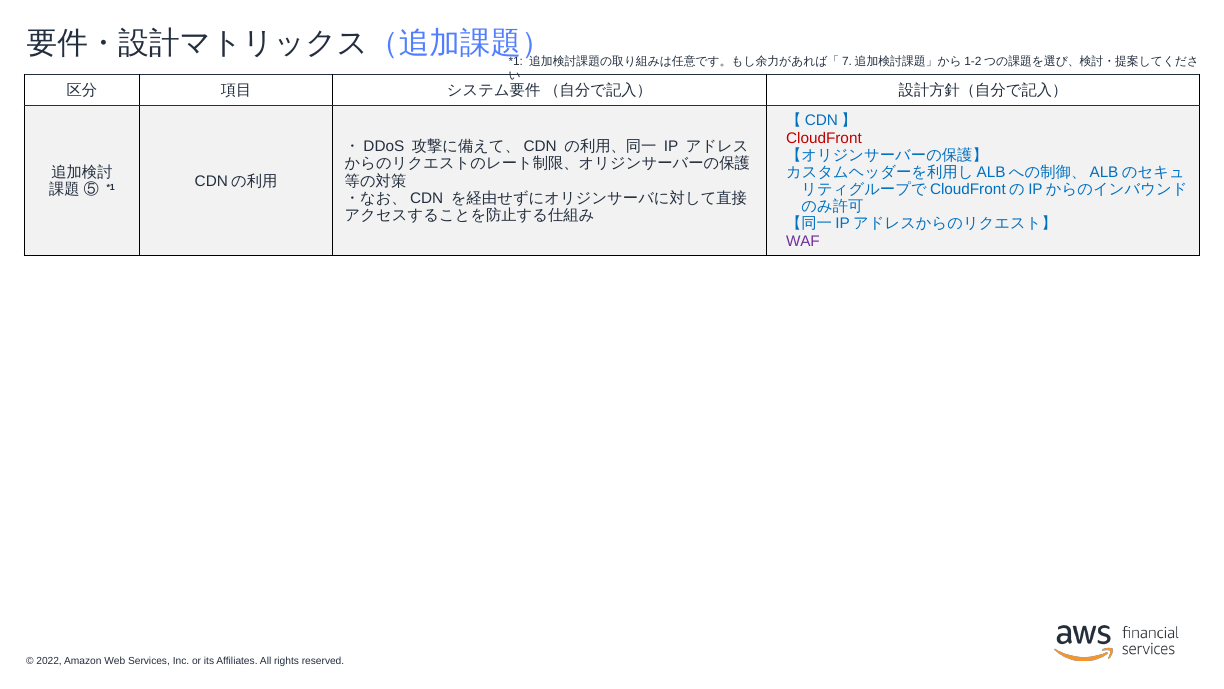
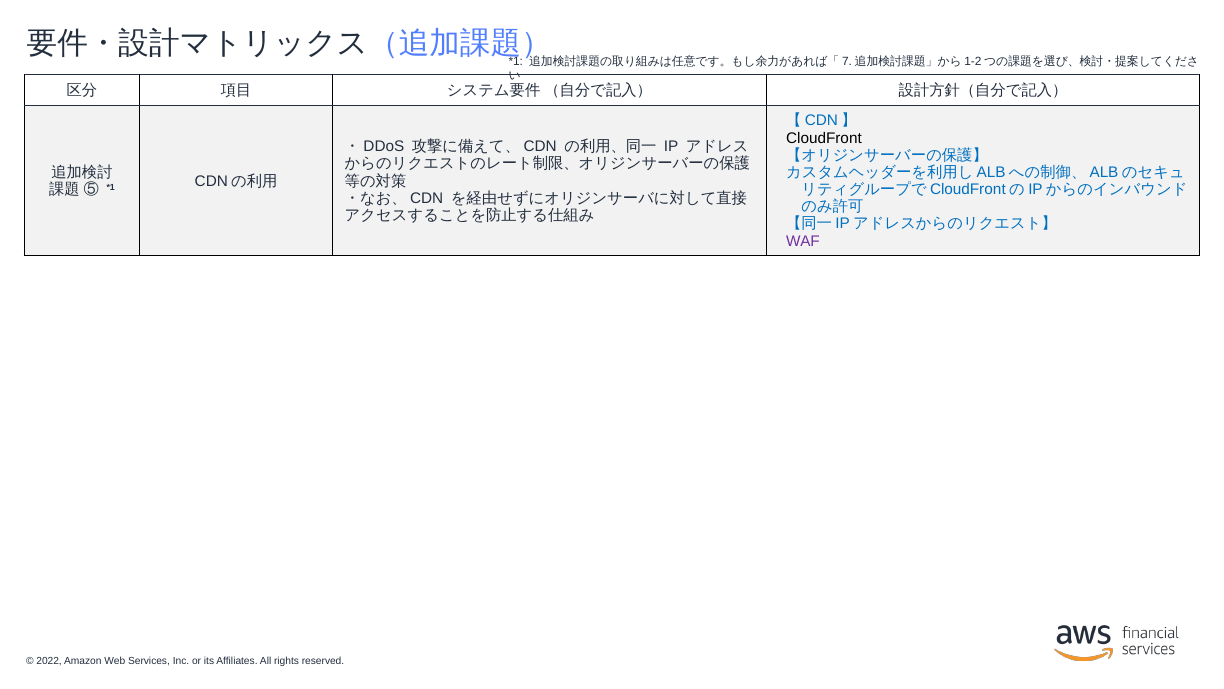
CloudFront colour: red -> black
